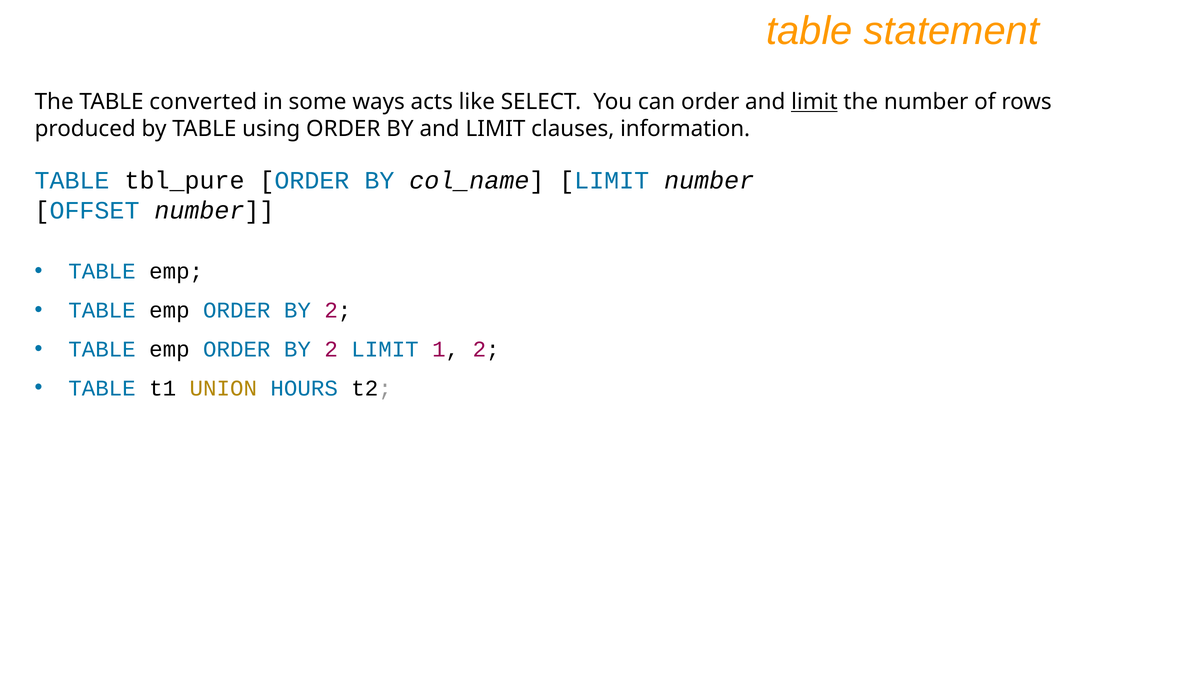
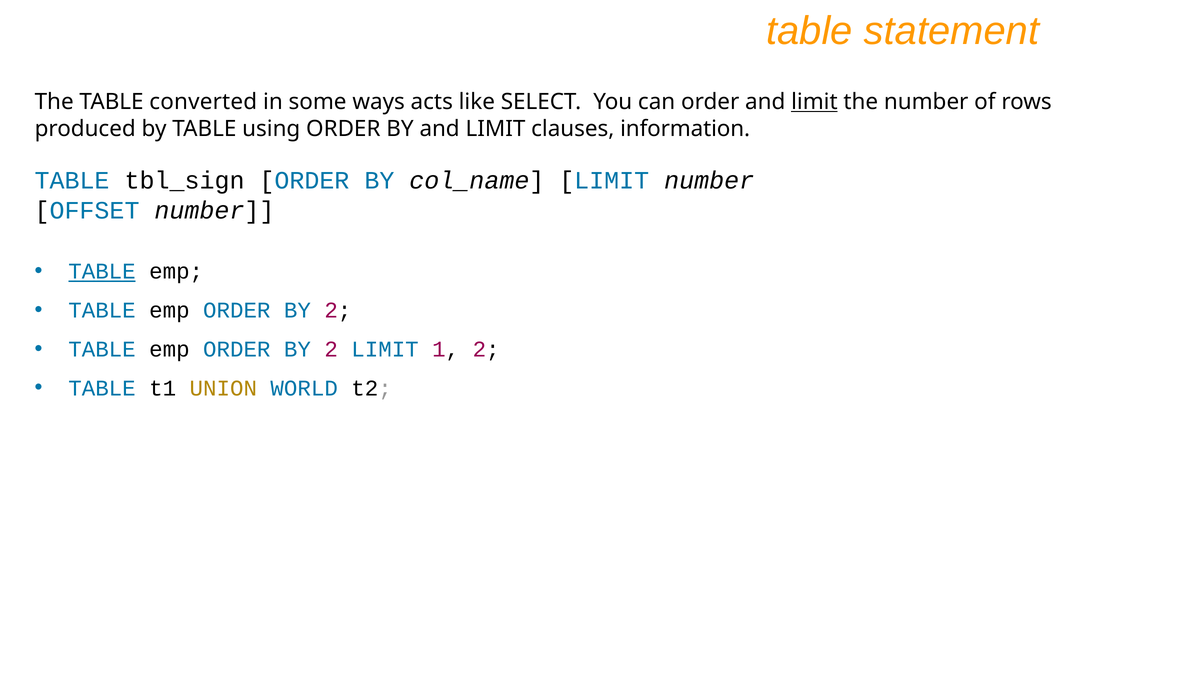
tbl_pure: tbl_pure -> tbl_sign
TABLE at (102, 271) underline: none -> present
HOURS: HOURS -> WORLD
